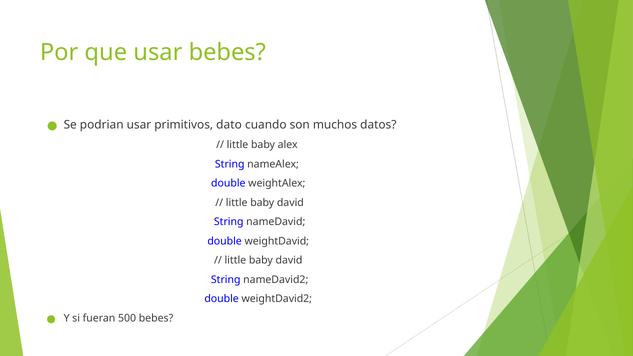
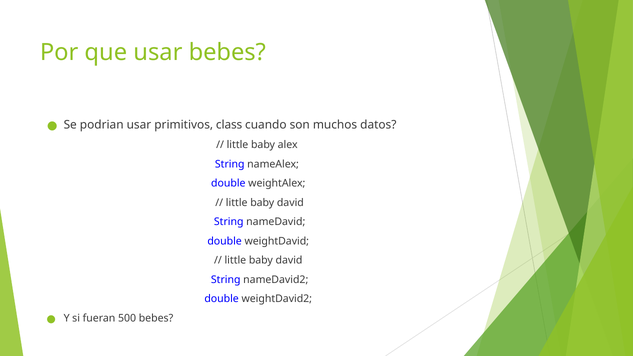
dato: dato -> class
